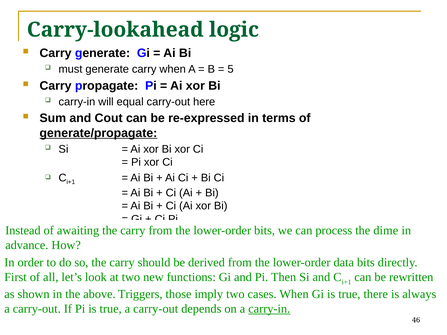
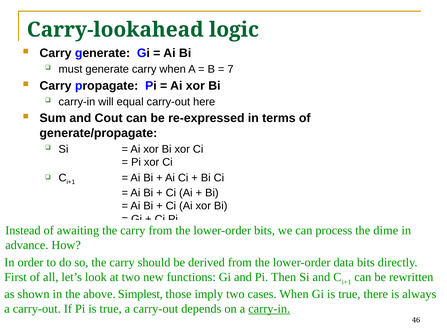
5: 5 -> 7
generate/propagate underline: present -> none
Triggers: Triggers -> Simplest
